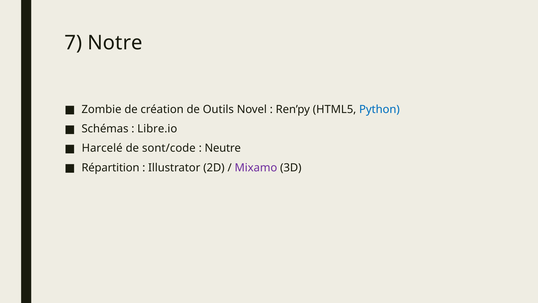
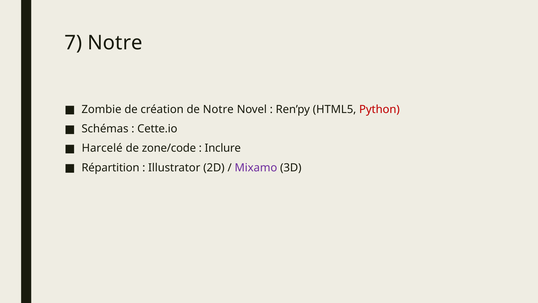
de Outils: Outils -> Notre
Python colour: blue -> red
Libre.io: Libre.io -> Cette.io
sont/code: sont/code -> zone/code
Neutre: Neutre -> Inclure
